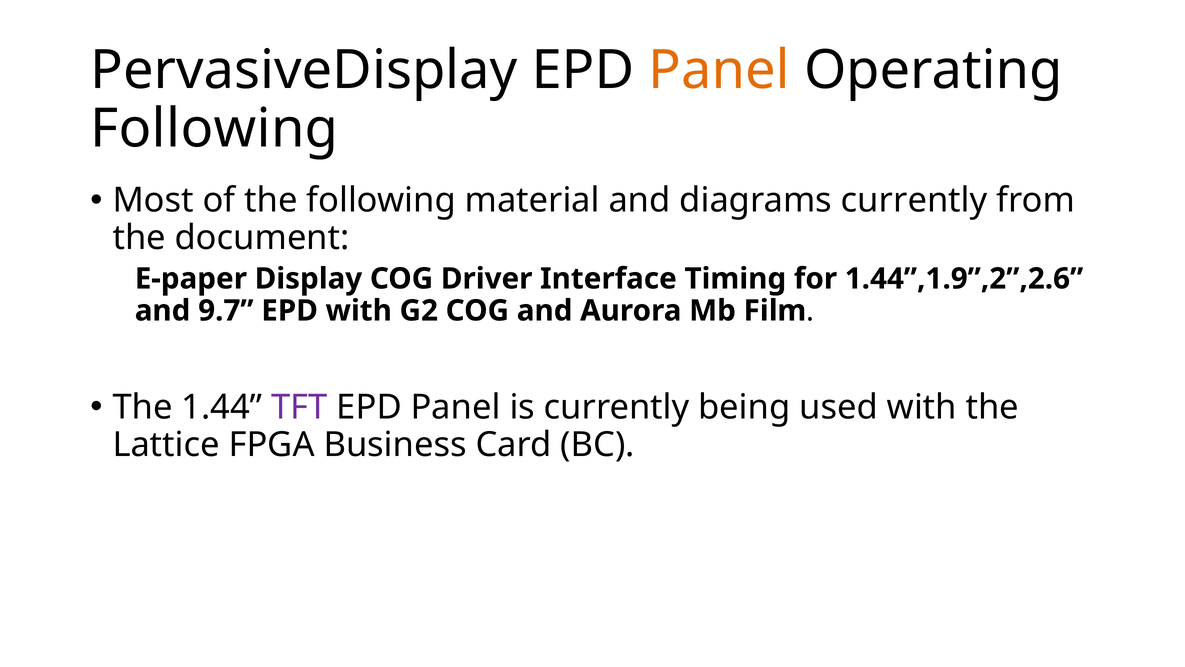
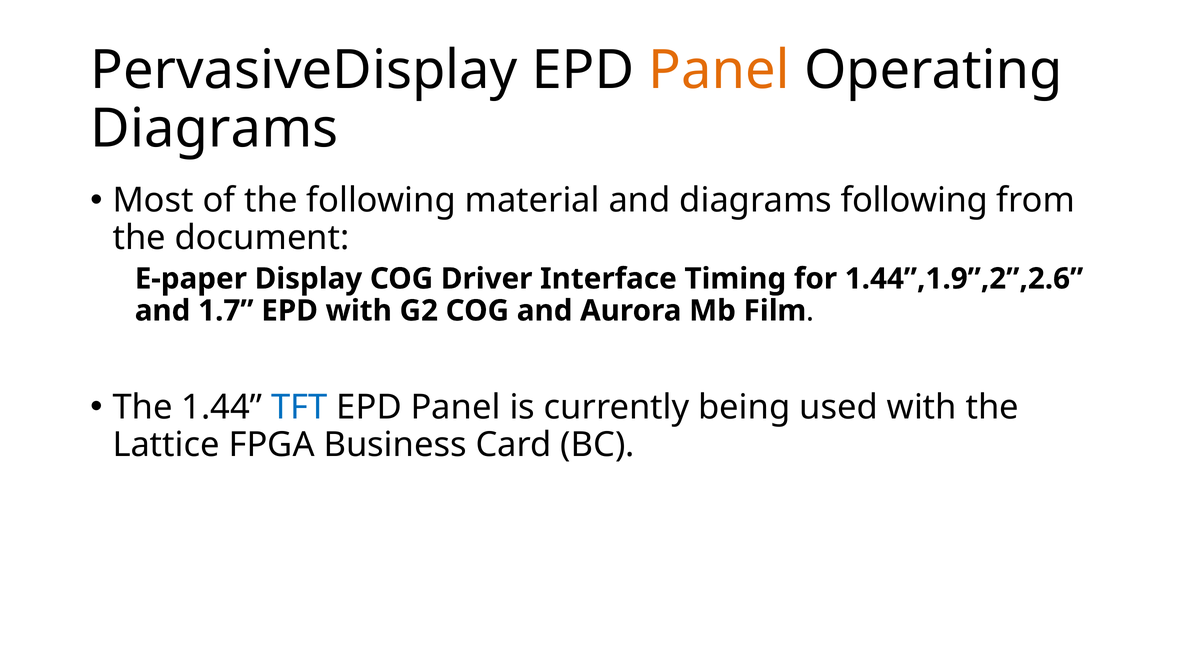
Following at (214, 129): Following -> Diagrams
diagrams currently: currently -> following
9.7: 9.7 -> 1.7
TFT colour: purple -> blue
